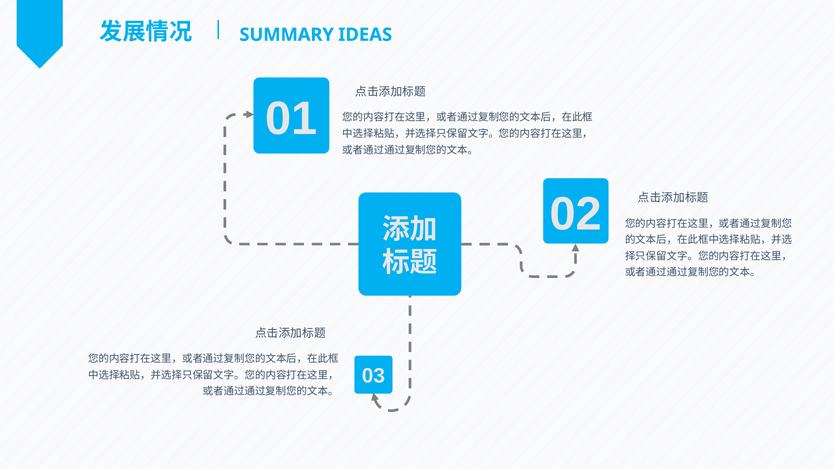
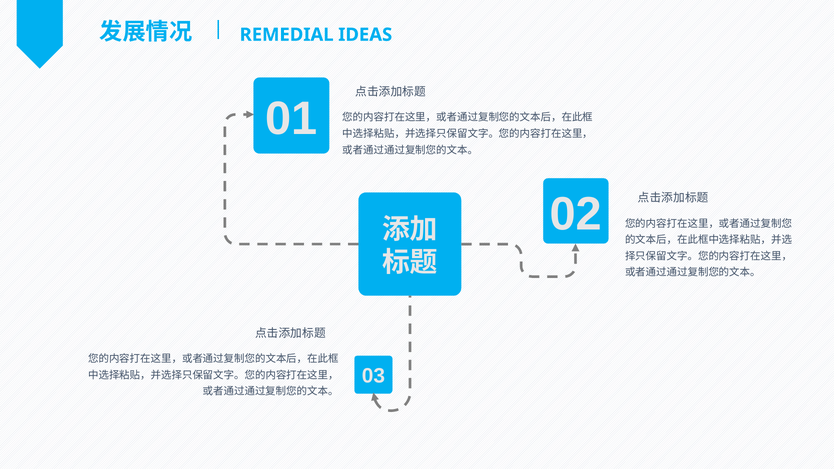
SUMMARY: SUMMARY -> REMEDIAL
